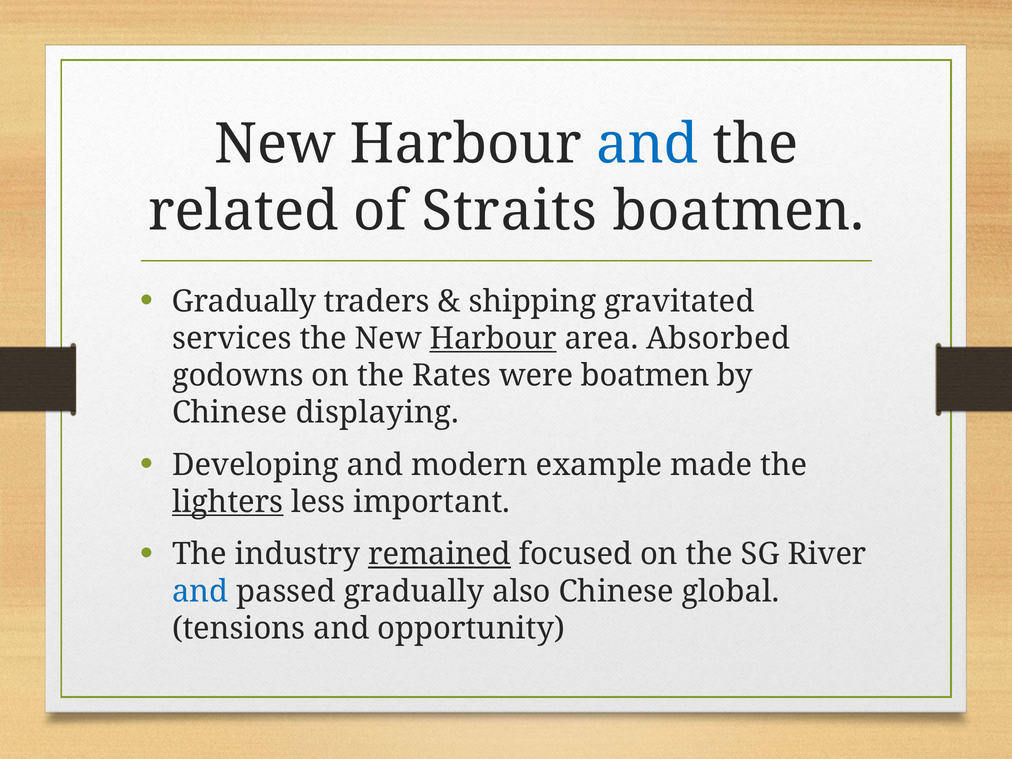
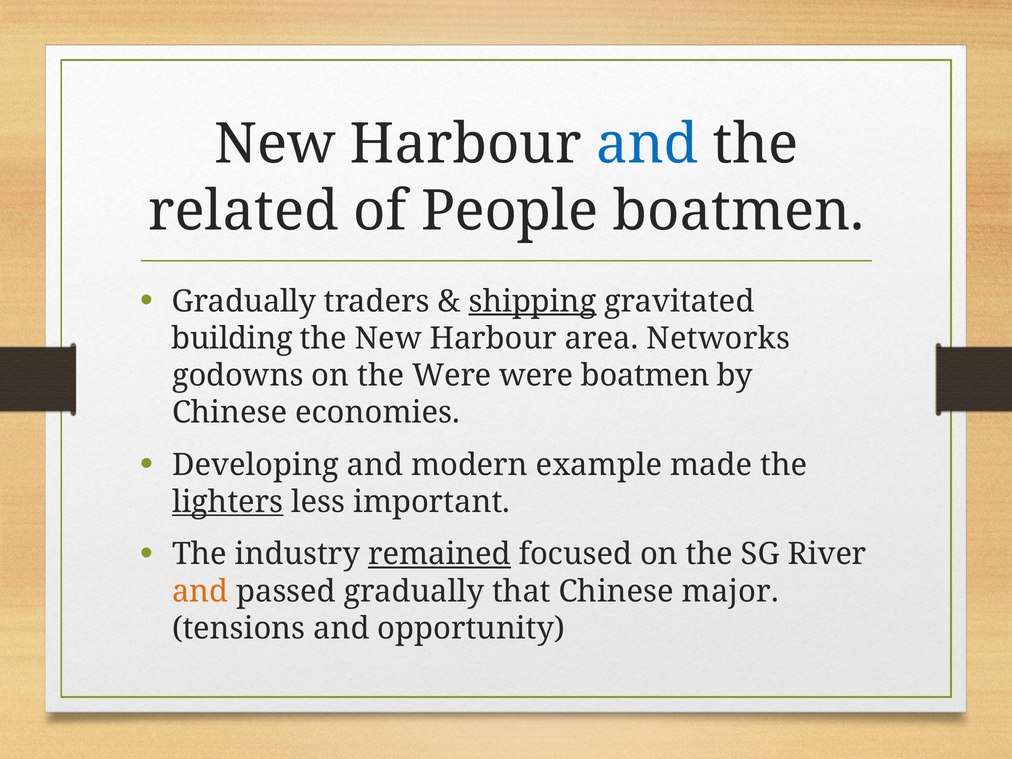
Straits: Straits -> People
shipping underline: none -> present
services: services -> building
Harbour at (493, 338) underline: present -> none
Absorbed: Absorbed -> Networks
the Rates: Rates -> Were
displaying: displaying -> economies
and at (200, 591) colour: blue -> orange
also: also -> that
global: global -> major
